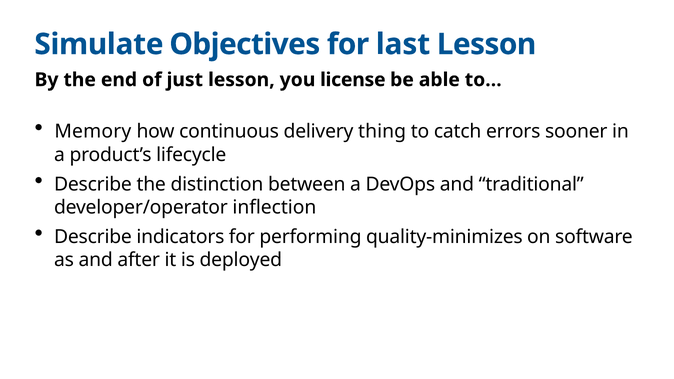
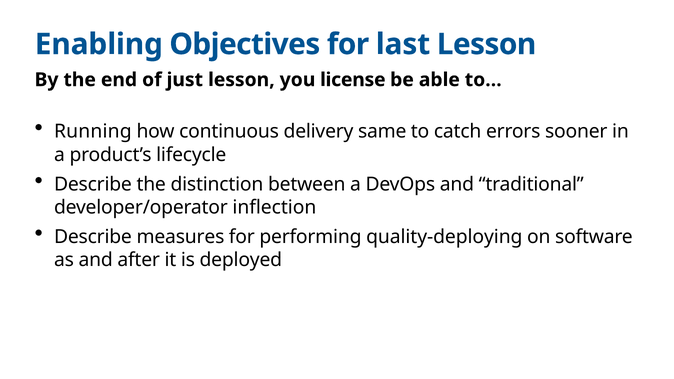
Simulate: Simulate -> Enabling
Memory: Memory -> Running
thing: thing -> same
indicators: indicators -> measures
quality-minimizes: quality-minimizes -> quality-deploying
